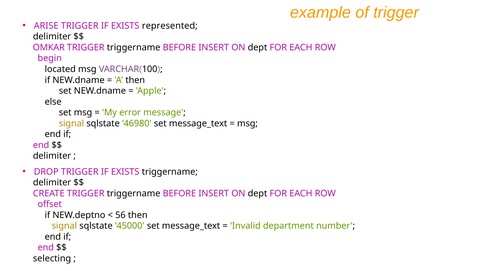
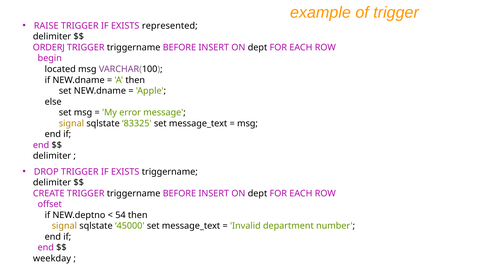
ARISE: ARISE -> RAISE
OMKAR: OMKAR -> ORDERJ
46980: 46980 -> 83325
56: 56 -> 54
selecting: selecting -> weekday
